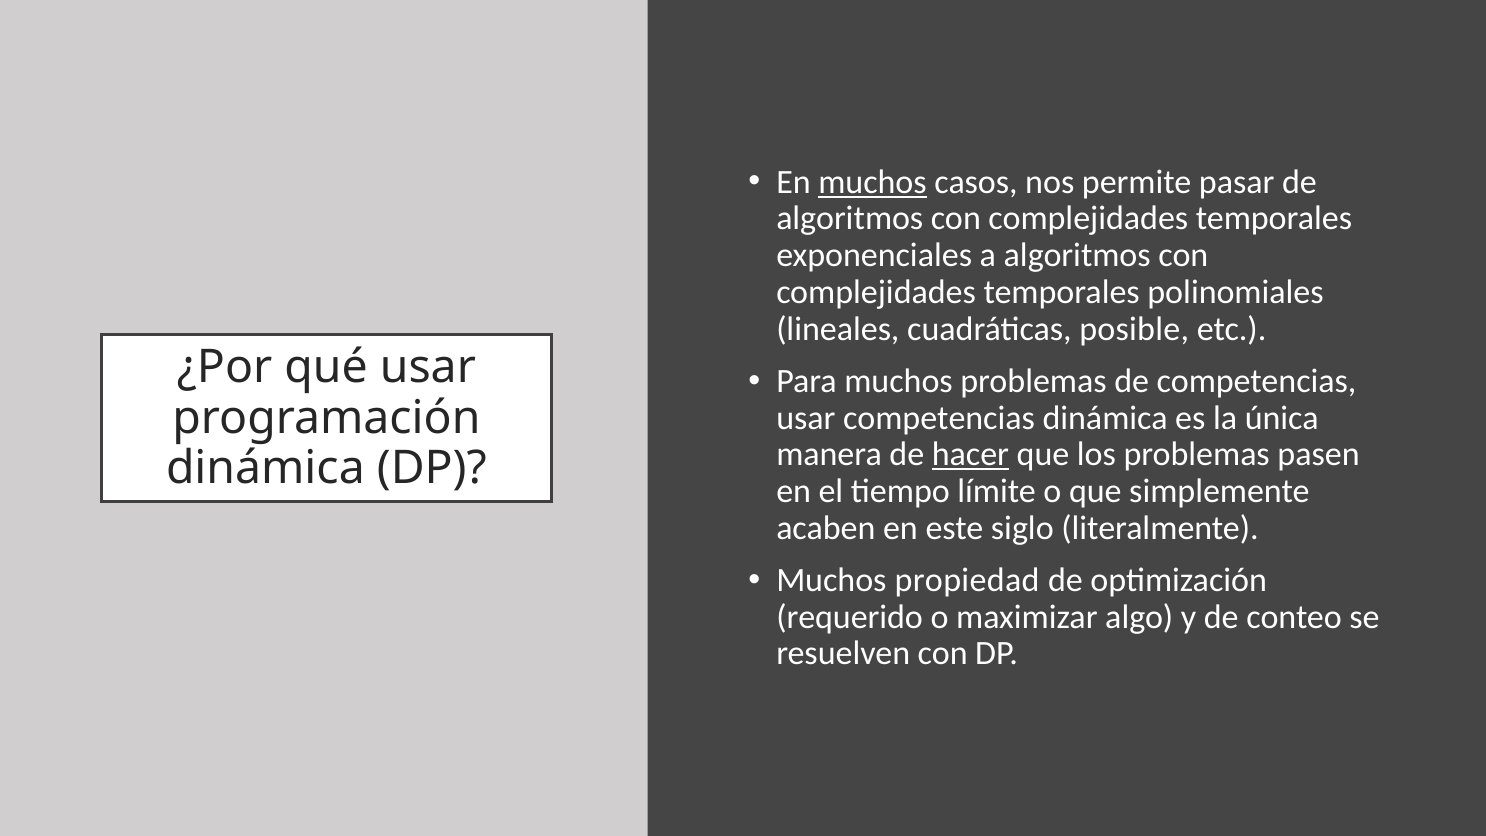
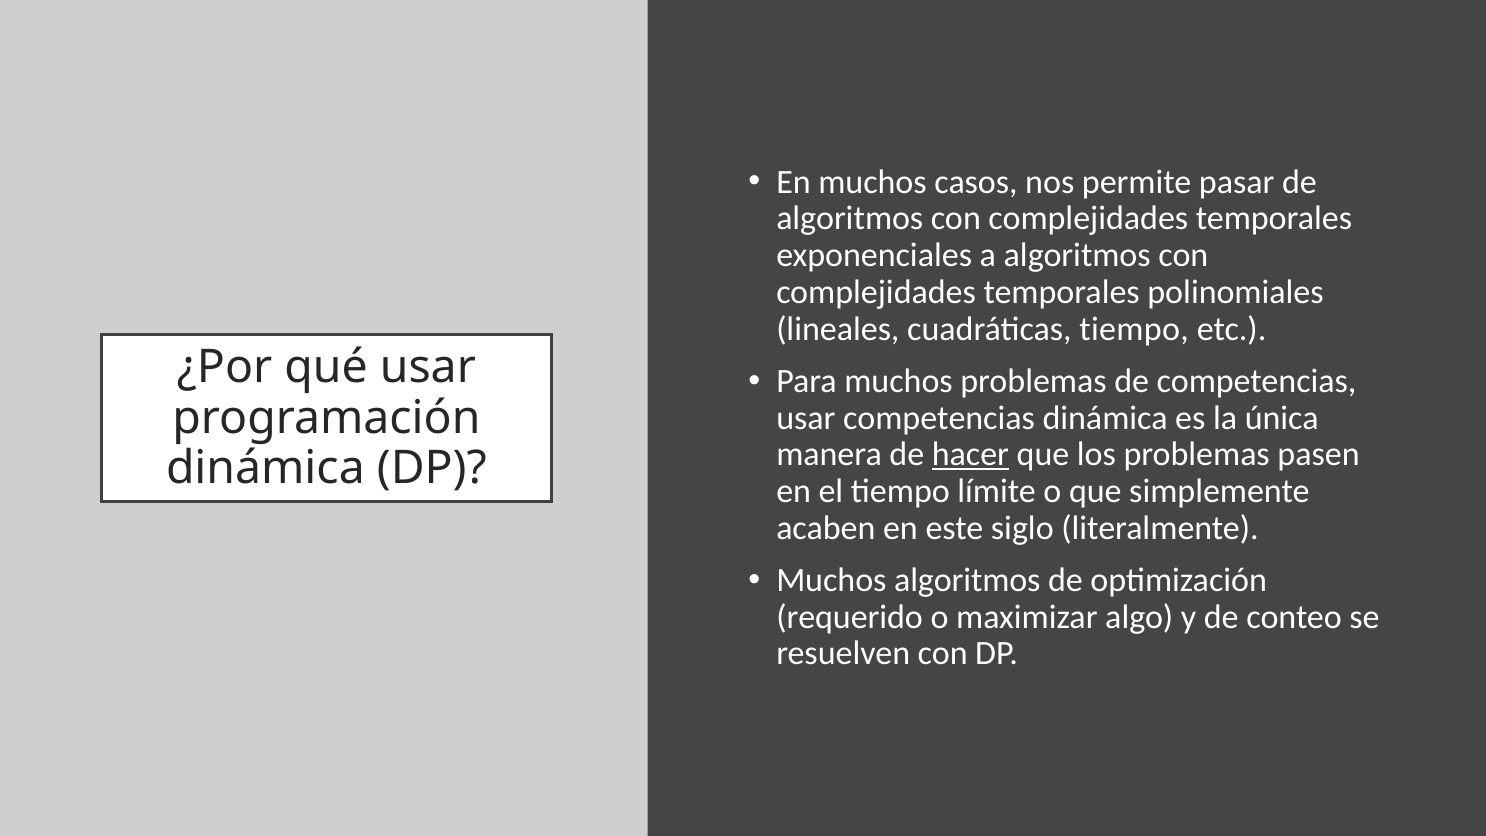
muchos at (872, 182) underline: present -> none
cuadráticas posible: posible -> tiempo
Muchos propiedad: propiedad -> algoritmos
